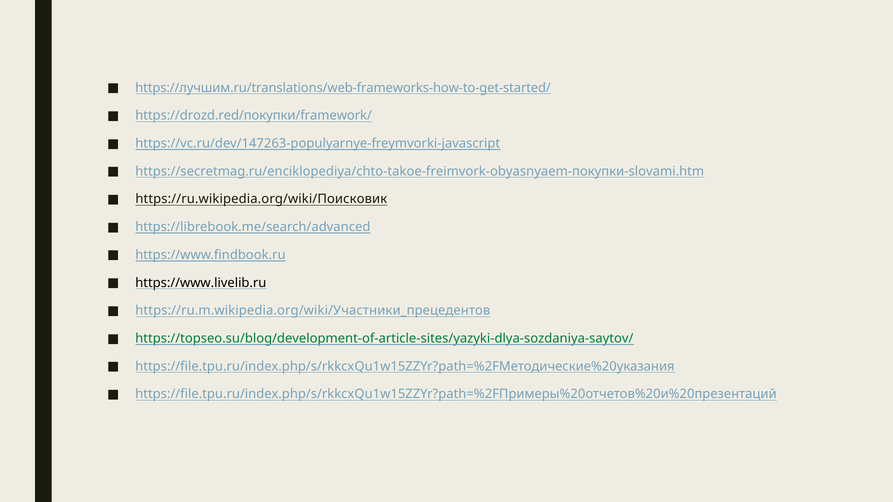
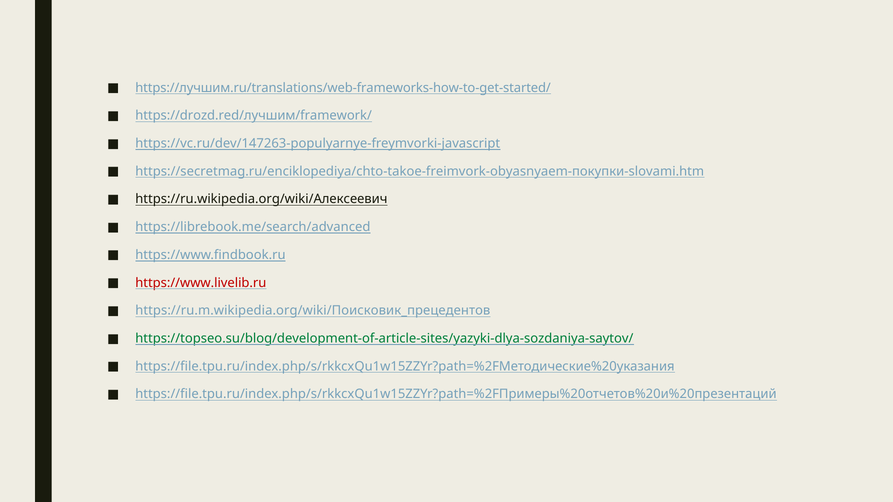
https://drozd.red/покупки/framework/: https://drozd.red/покупки/framework/ -> https://drozd.red/лучшим/framework/
https://ru.wikipedia.org/wiki/Поисковик: https://ru.wikipedia.org/wiki/Поисковик -> https://ru.wikipedia.org/wiki/Алексеевич
https://www.livelib.ru colour: black -> red
https://ru.m.wikipedia.org/wiki/Участники_прецедентов: https://ru.m.wikipedia.org/wiki/Участники_прецедентов -> https://ru.m.wikipedia.org/wiki/Поисковик_прецедентов
